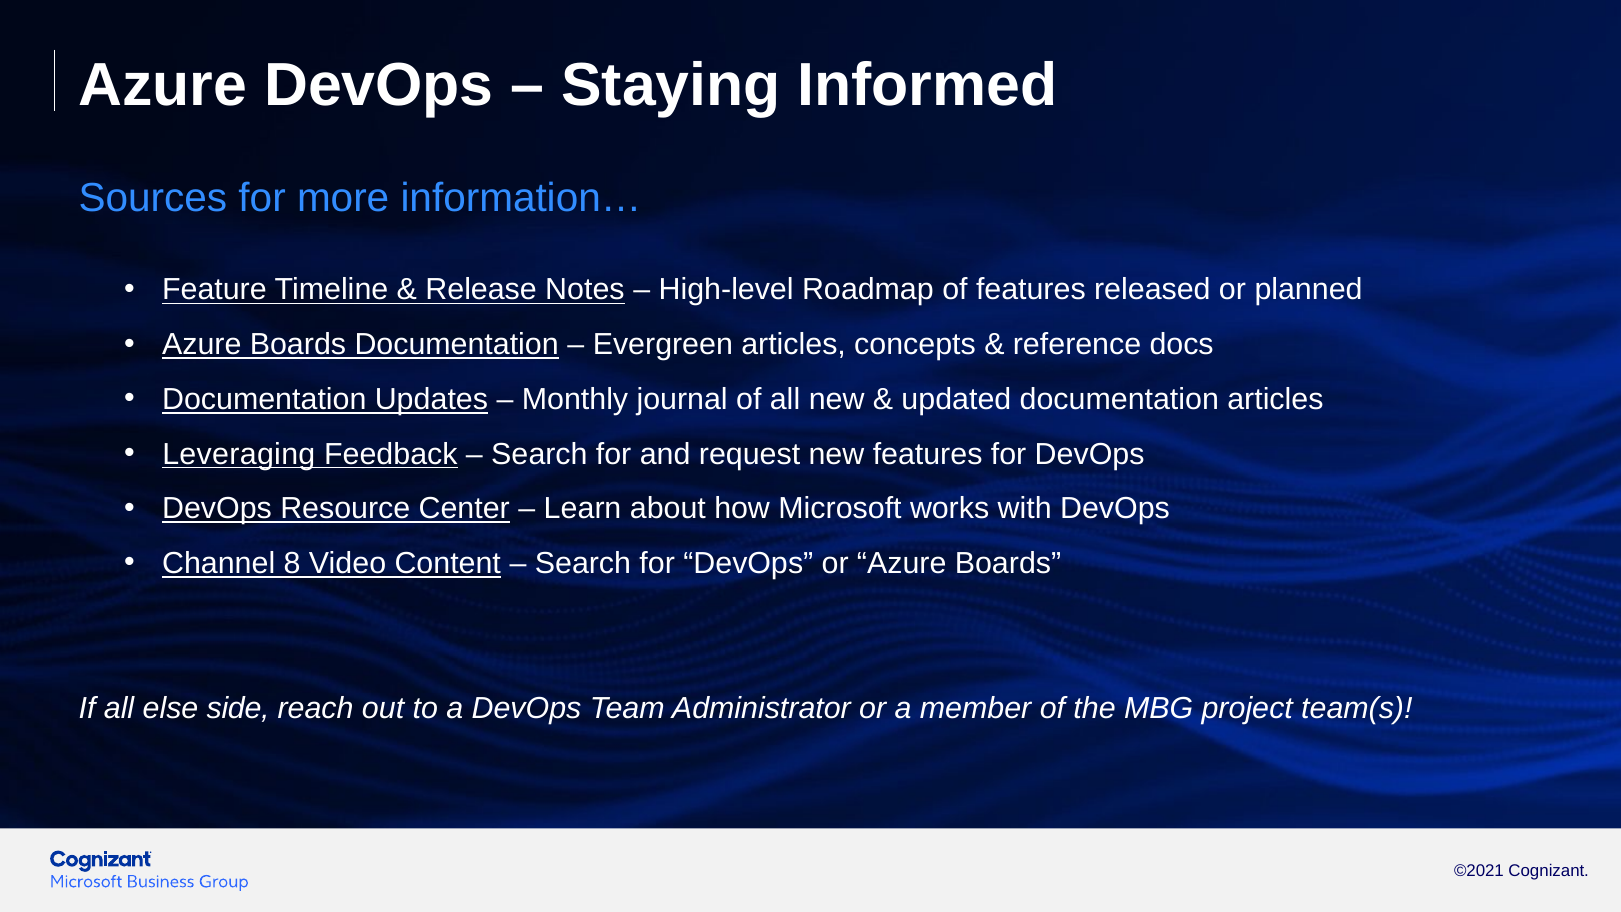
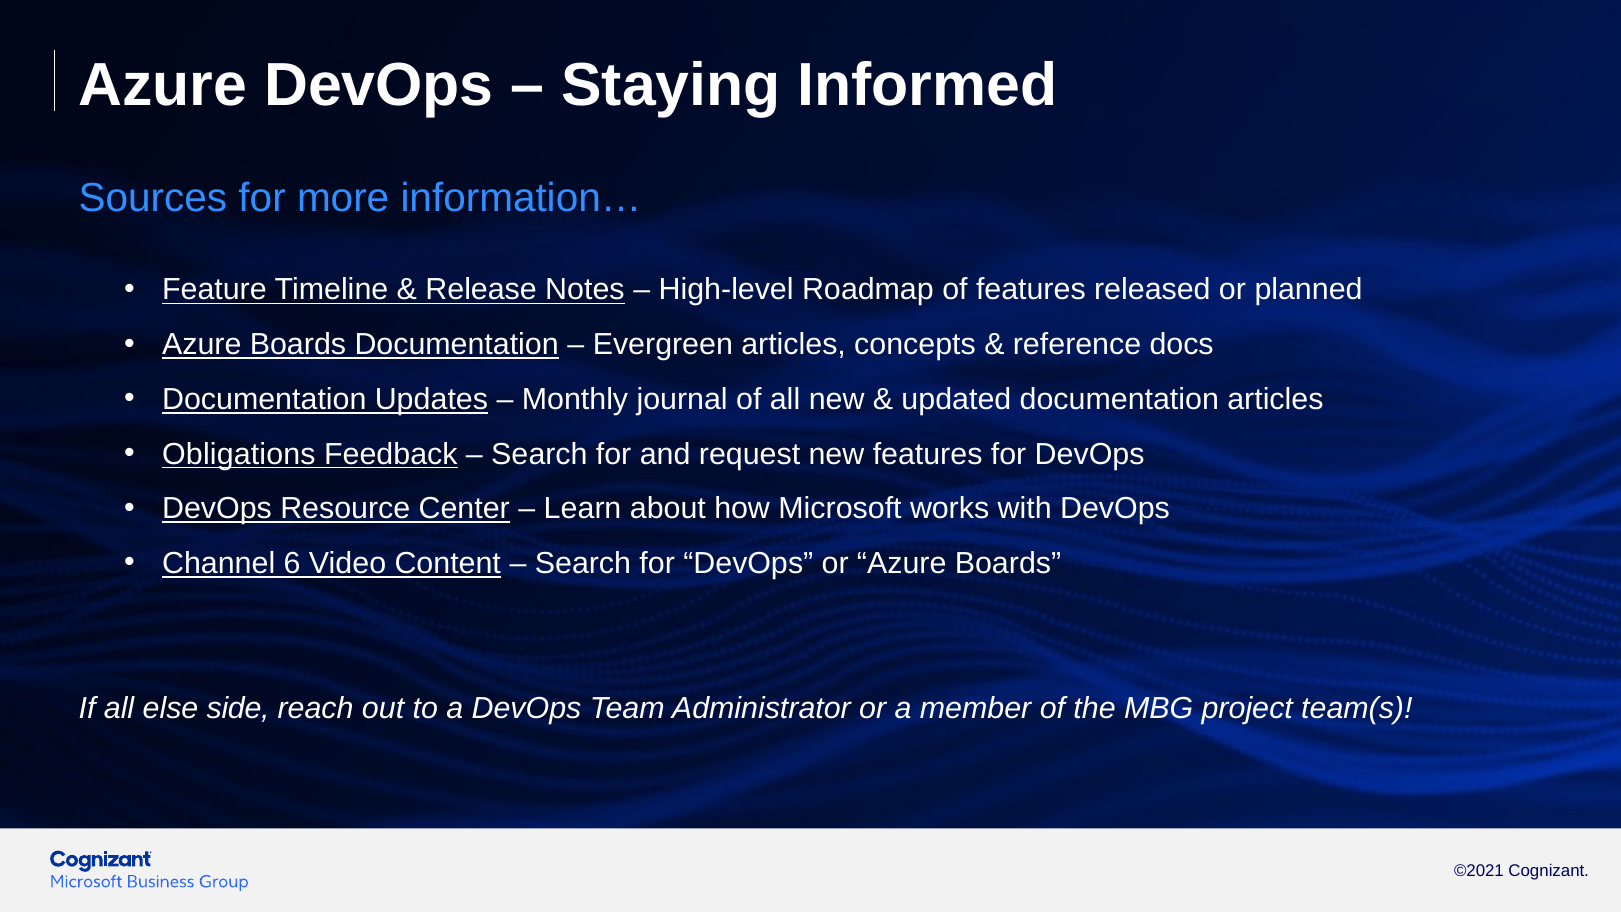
Leveraging: Leveraging -> Obligations
8: 8 -> 6
